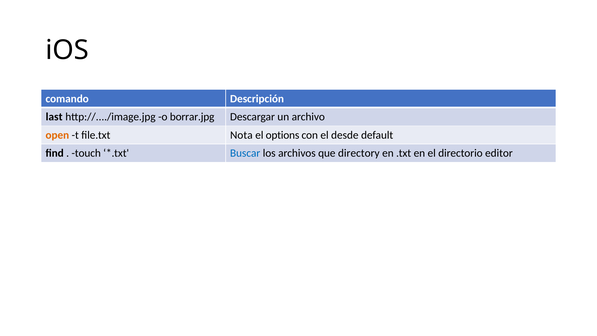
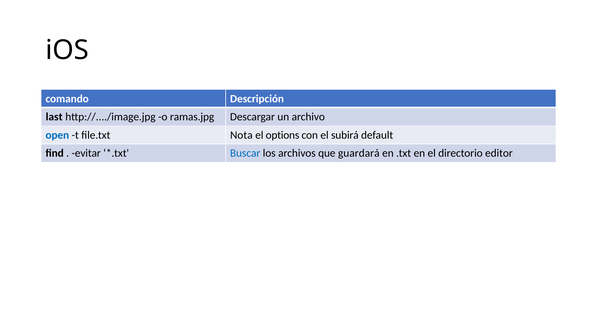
borrar.jpg: borrar.jpg -> ramas.jpg
open colour: orange -> blue
desde: desde -> subirá
touch: touch -> evitar
directory: directory -> guardará
